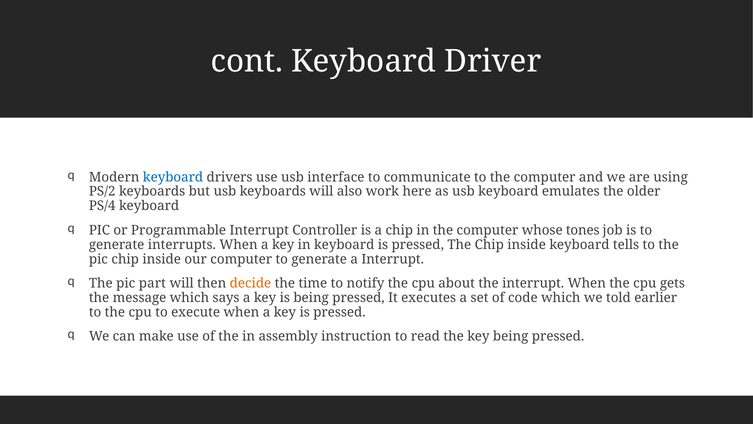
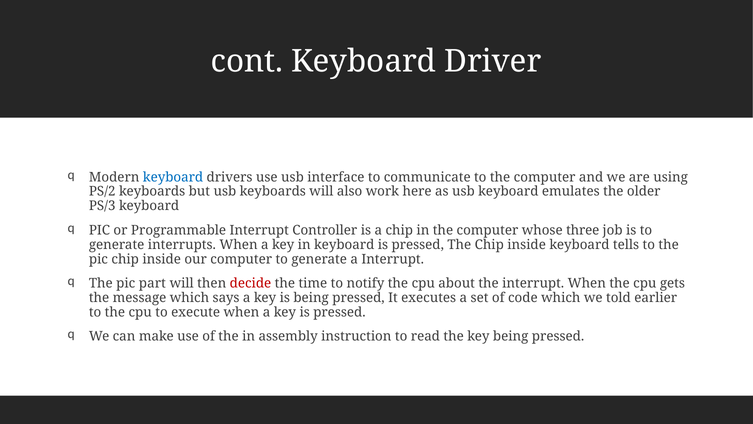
PS/4: PS/4 -> PS/3
tones: tones -> three
decide colour: orange -> red
